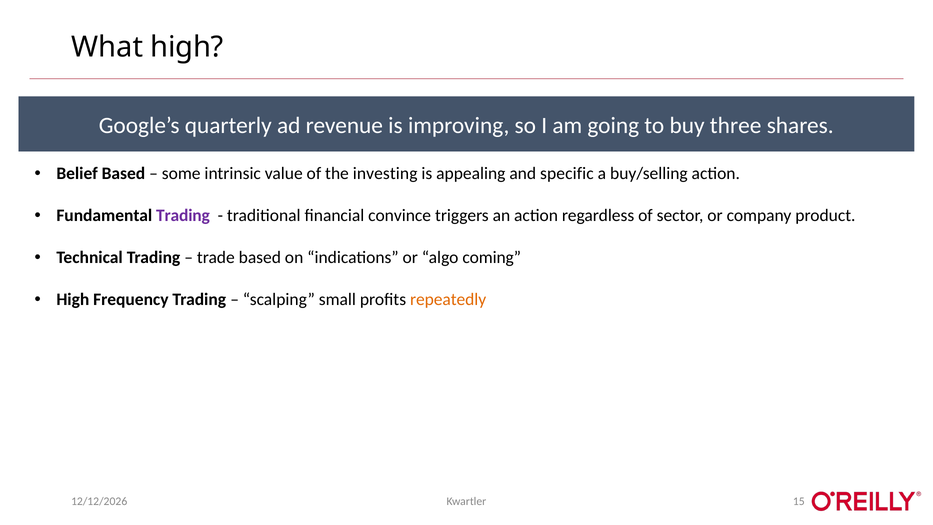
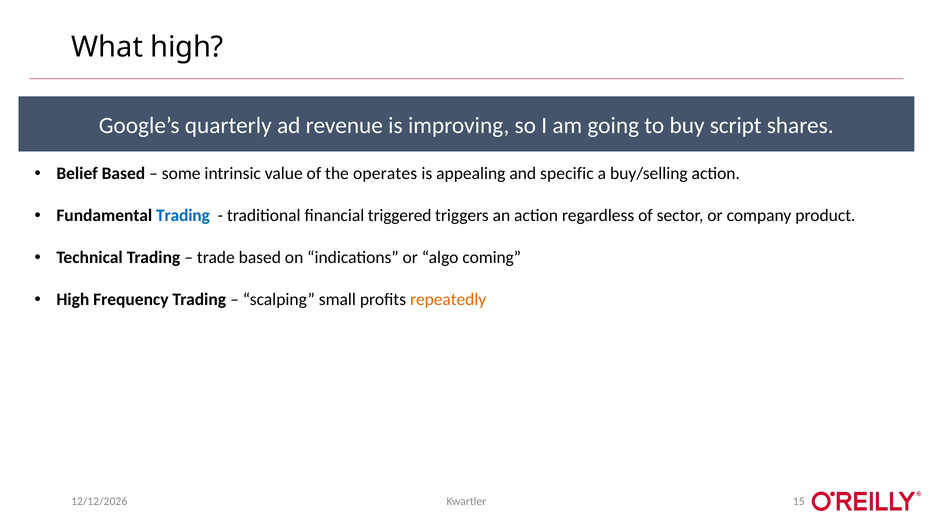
three: three -> script
investing: investing -> operates
Trading at (183, 216) colour: purple -> blue
convince: convince -> triggered
